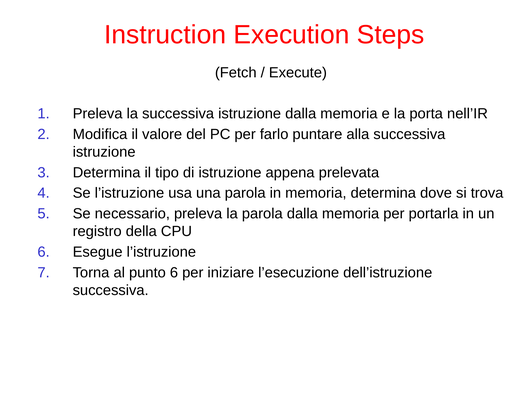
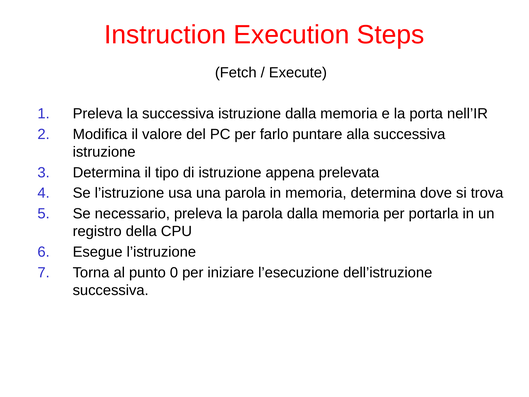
punto 6: 6 -> 0
